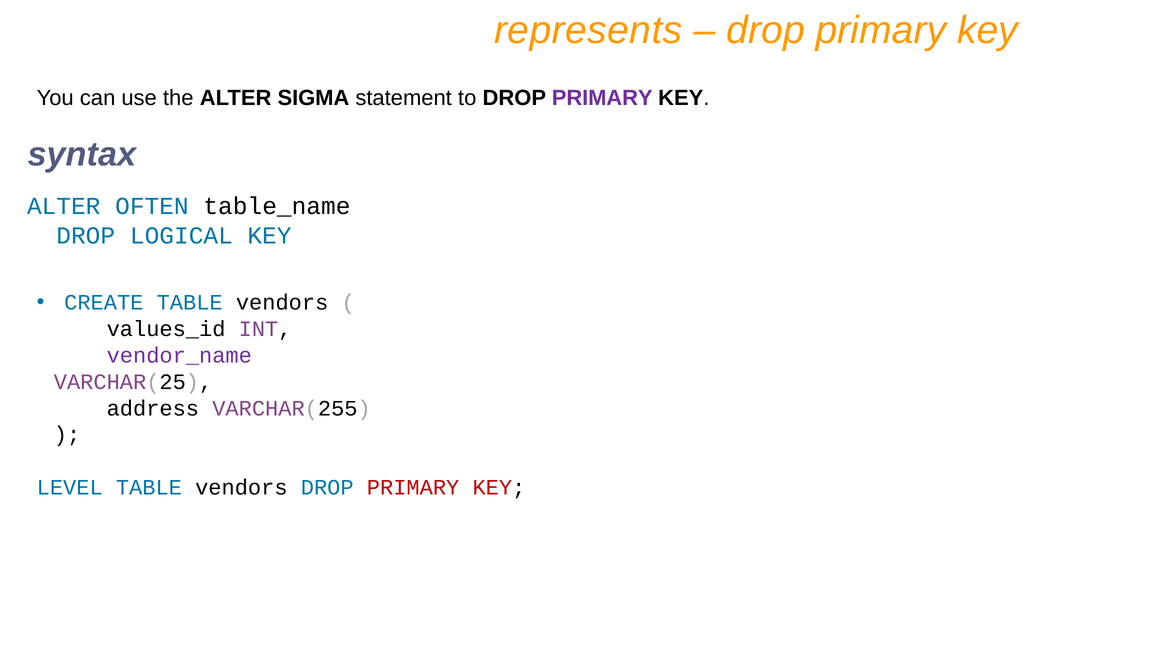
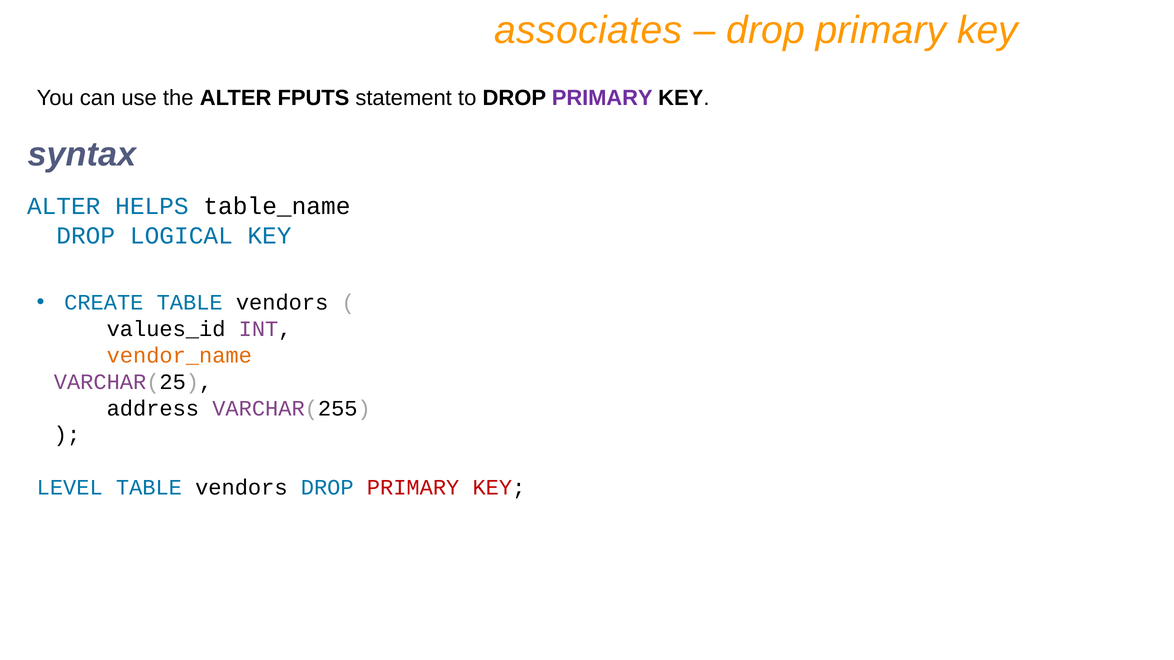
represents: represents -> associates
SIGMA: SIGMA -> FPUTS
OFTEN: OFTEN -> HELPS
vendor_name colour: purple -> orange
